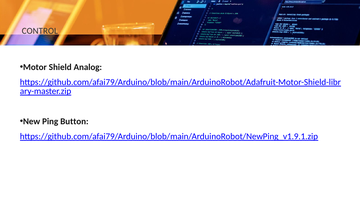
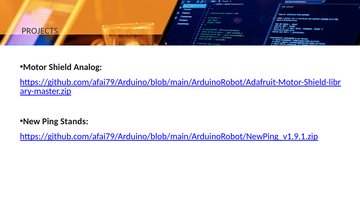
CONTROL: CONTROL -> PROJECTS
Button: Button -> Stands
